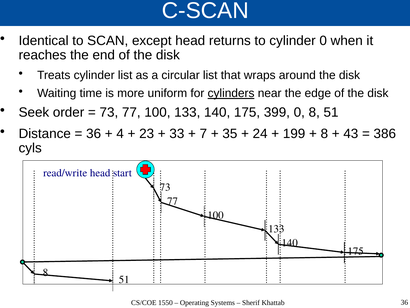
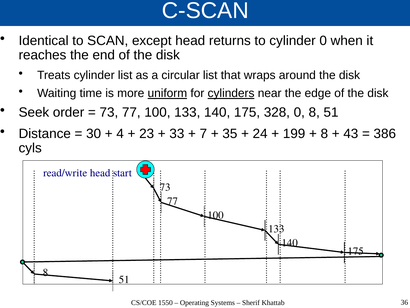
uniform underline: none -> present
399: 399 -> 328
36 at (94, 133): 36 -> 30
